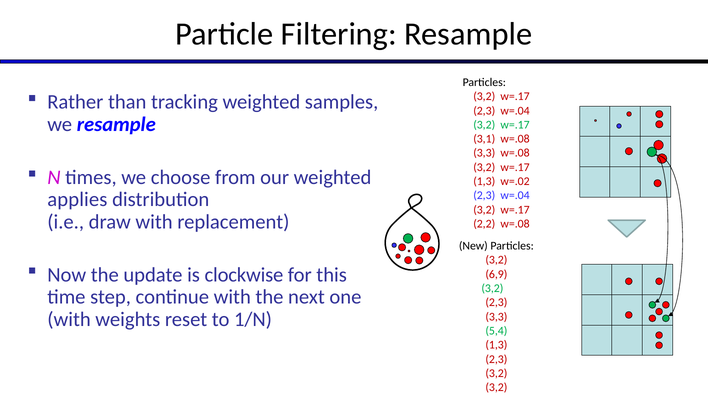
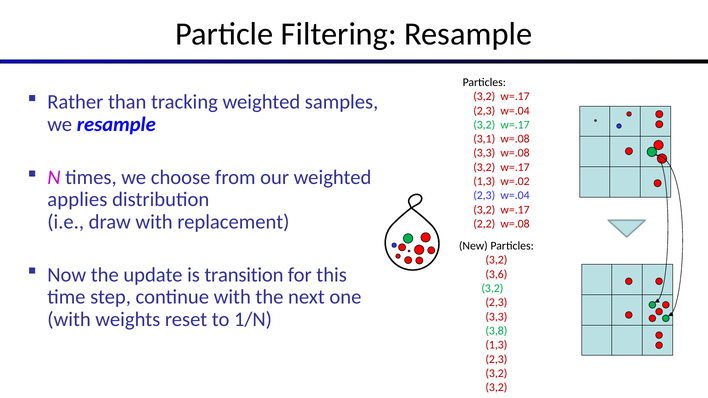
clockwise: clockwise -> transition
6,9: 6,9 -> 3,6
5,4: 5,4 -> 3,8
